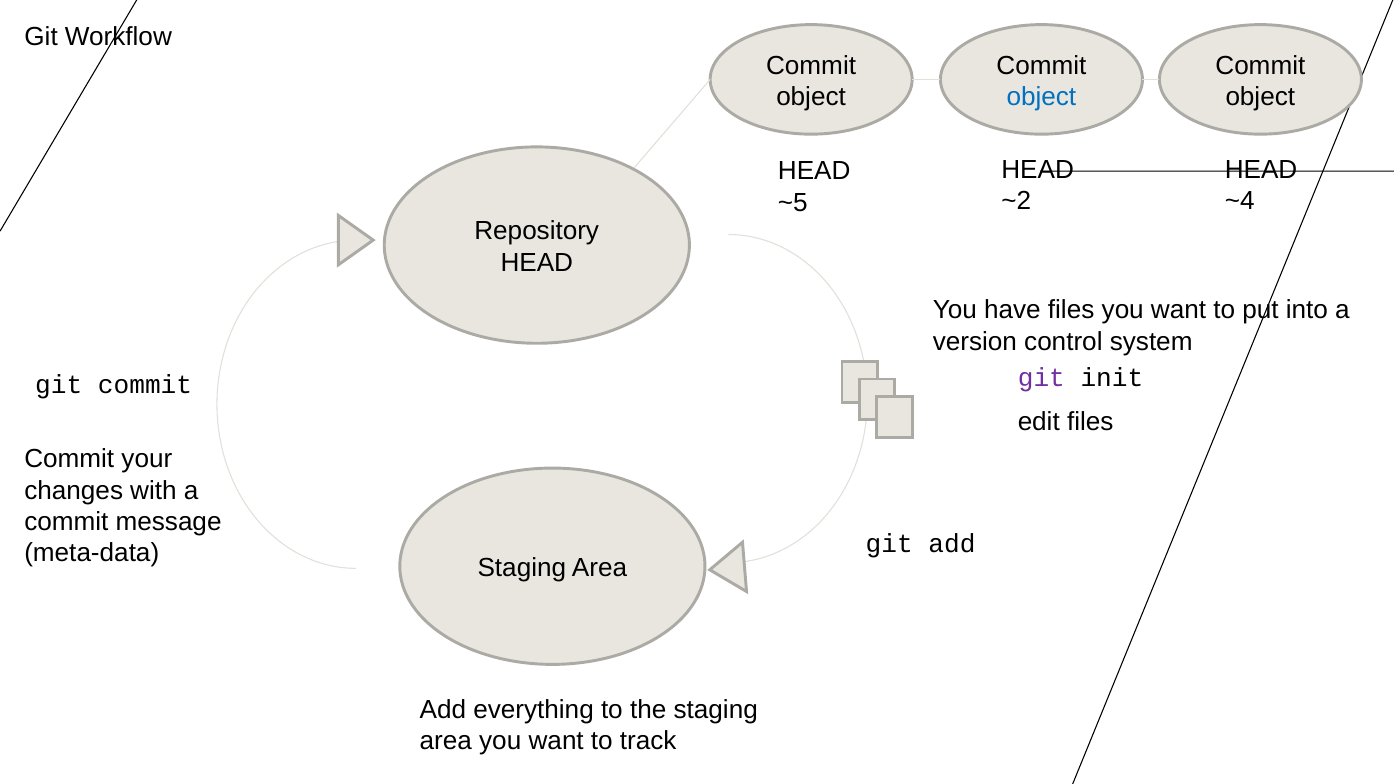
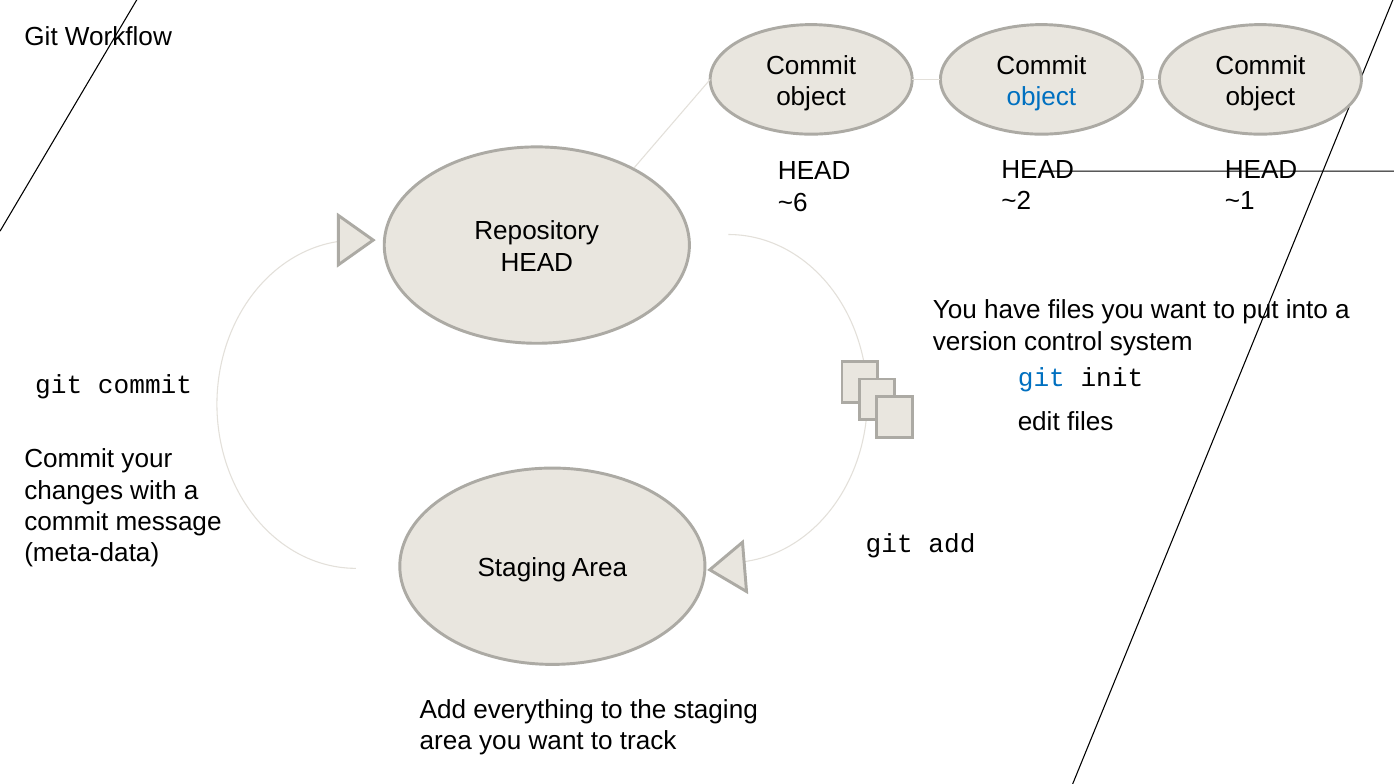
~4: ~4 -> ~1
~5: ~5 -> ~6
git at (1041, 378) colour: purple -> blue
